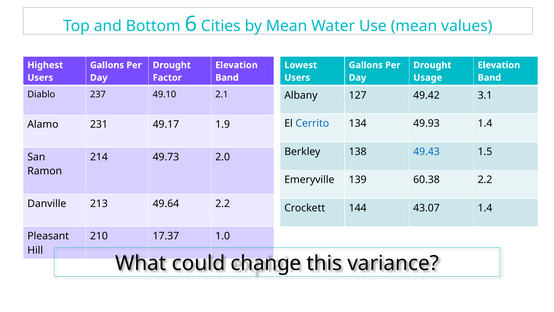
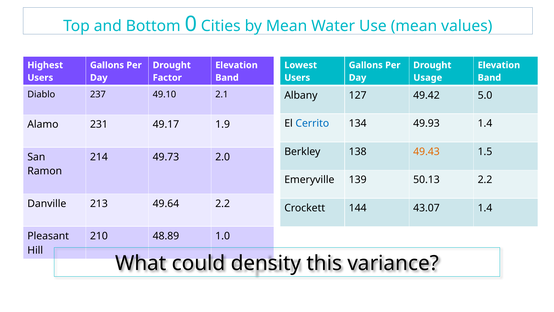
6: 6 -> 0
3.1: 3.1 -> 5.0
49.43 colour: blue -> orange
60.38: 60.38 -> 50.13
17.37: 17.37 -> 48.89
change: change -> density
